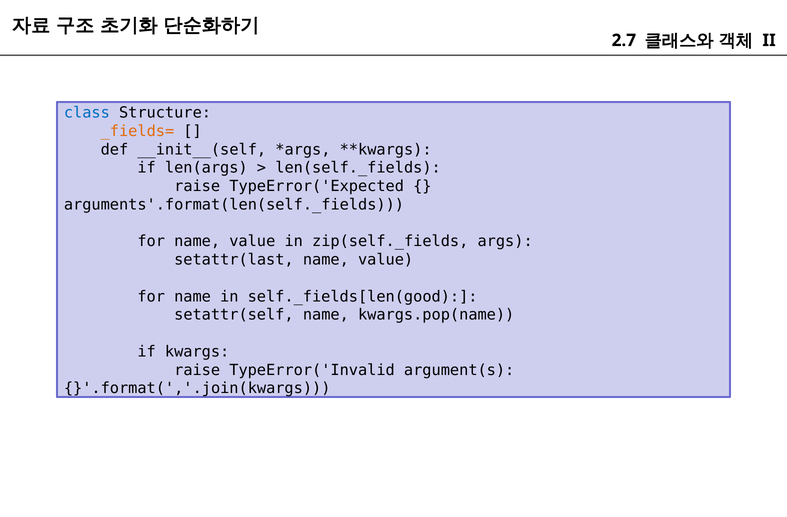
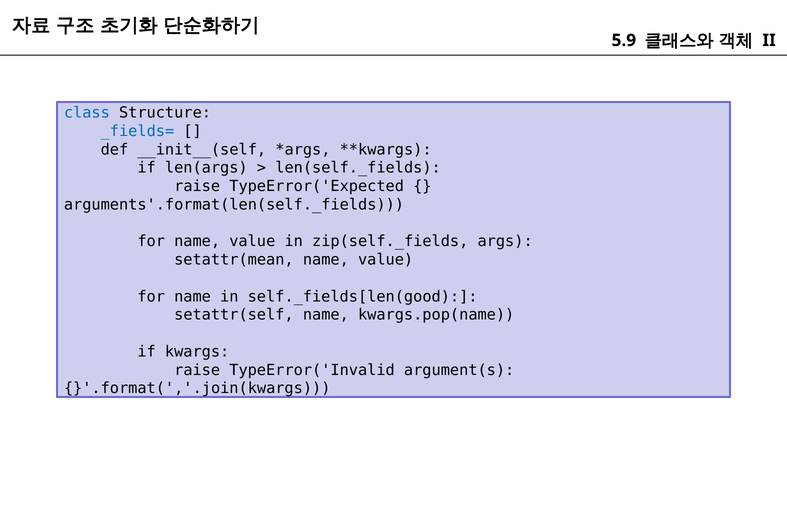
2.7: 2.7 -> 5.9
_fields= colour: orange -> blue
setattr(last: setattr(last -> setattr(mean
